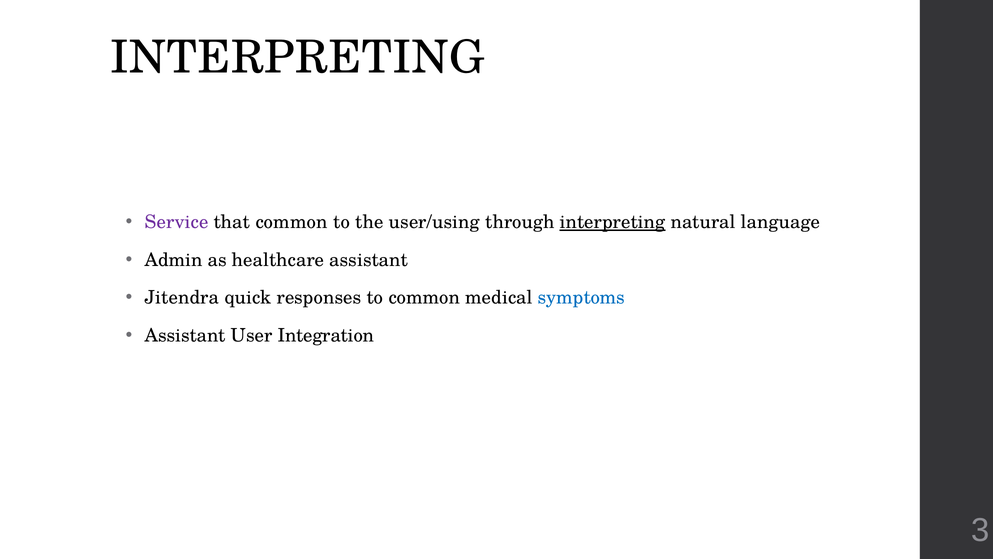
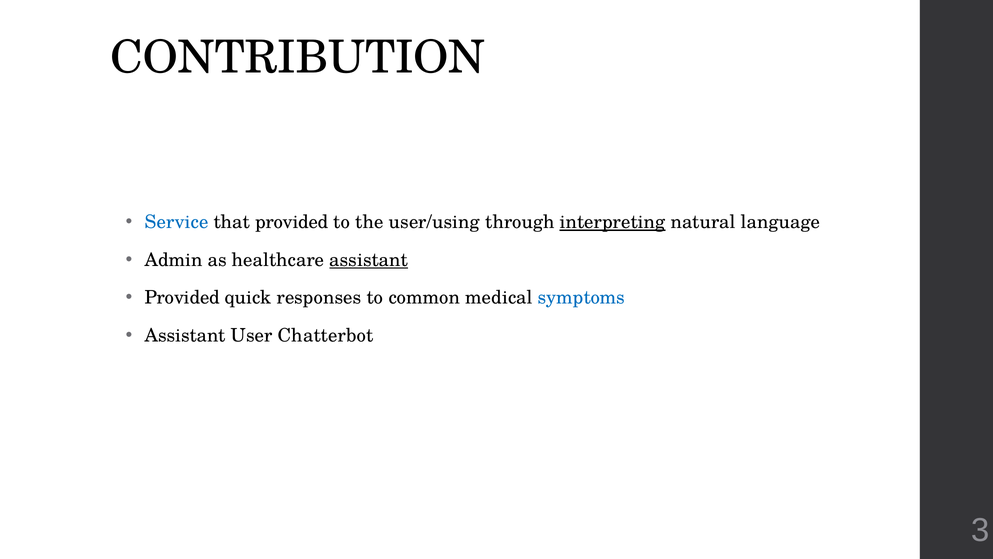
INTERPRETING at (298, 58): INTERPRETING -> CONTRIBUTION
Service colour: purple -> blue
that common: common -> provided
assistant at (369, 260) underline: none -> present
Jitendra at (182, 298): Jitendra -> Provided
Integration: Integration -> Chatterbot
